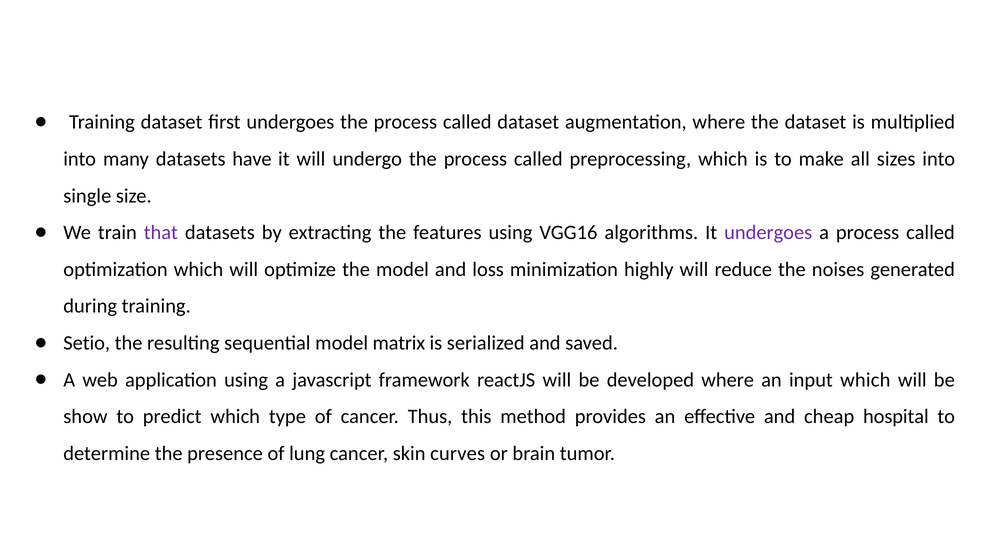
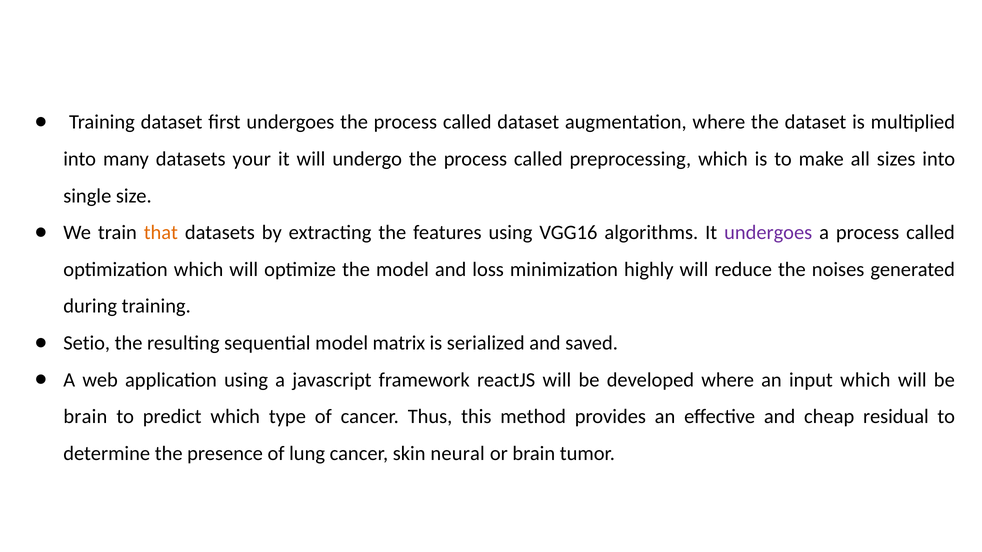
have: have -> your
that colour: purple -> orange
show at (85, 417): show -> brain
hospital: hospital -> residual
curves: curves -> neural
